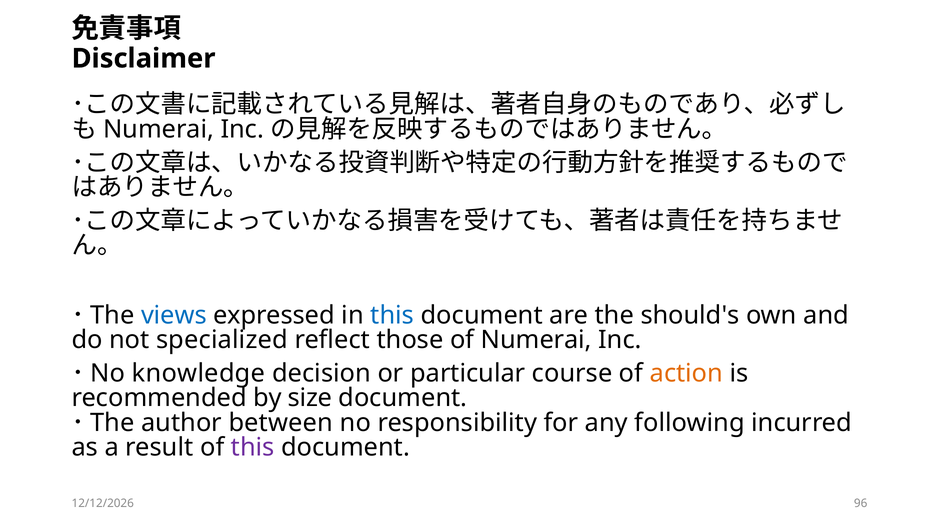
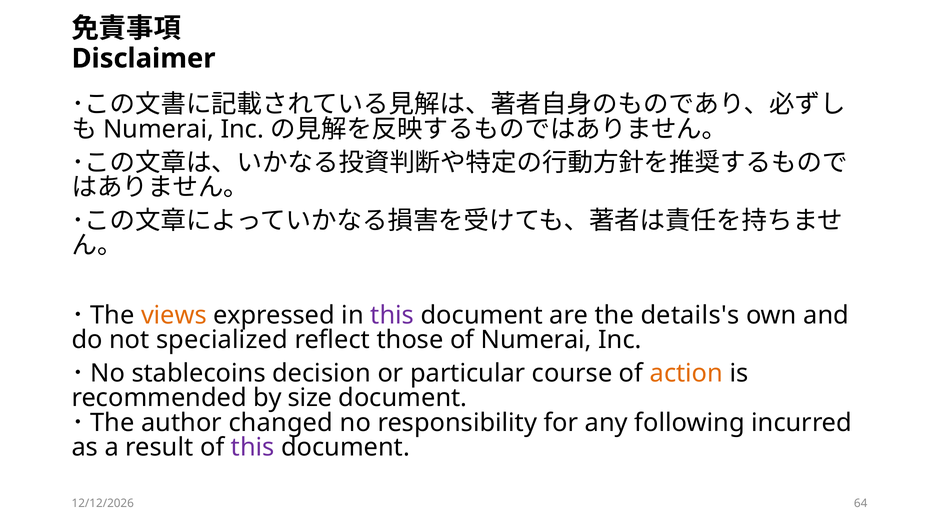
views colour: blue -> orange
this at (392, 315) colour: blue -> purple
should's: should's -> details's
knowledge: knowledge -> stablecoins
between: between -> changed
96: 96 -> 64
